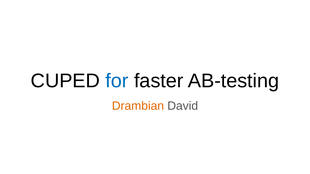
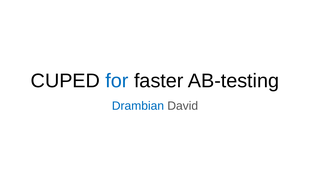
Drambian colour: orange -> blue
